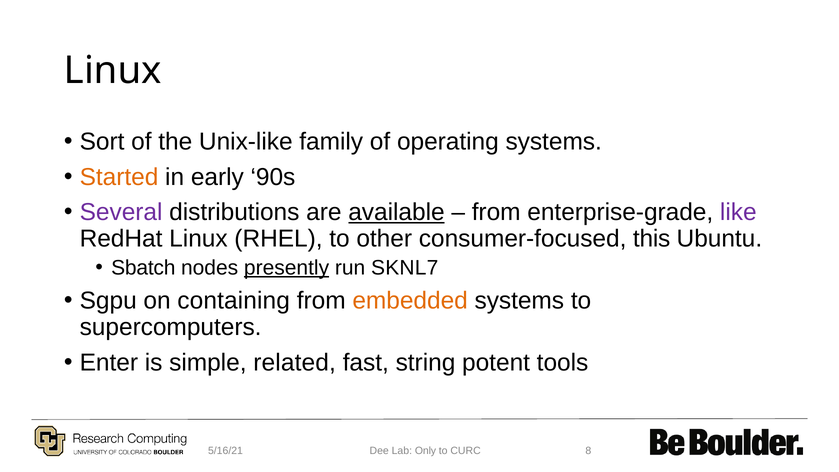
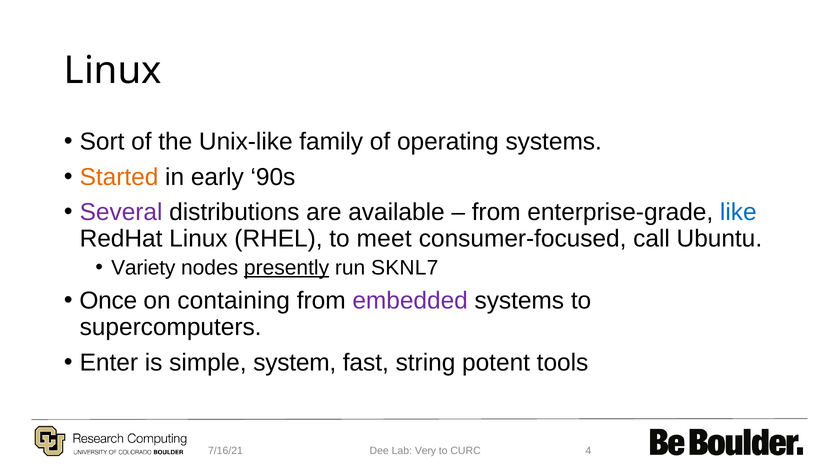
available underline: present -> none
like colour: purple -> blue
other: other -> meet
this: this -> call
Sbatch: Sbatch -> Variety
Sgpu: Sgpu -> Once
embedded colour: orange -> purple
related: related -> system
5/16/21: 5/16/21 -> 7/16/21
Only: Only -> Very
8: 8 -> 4
